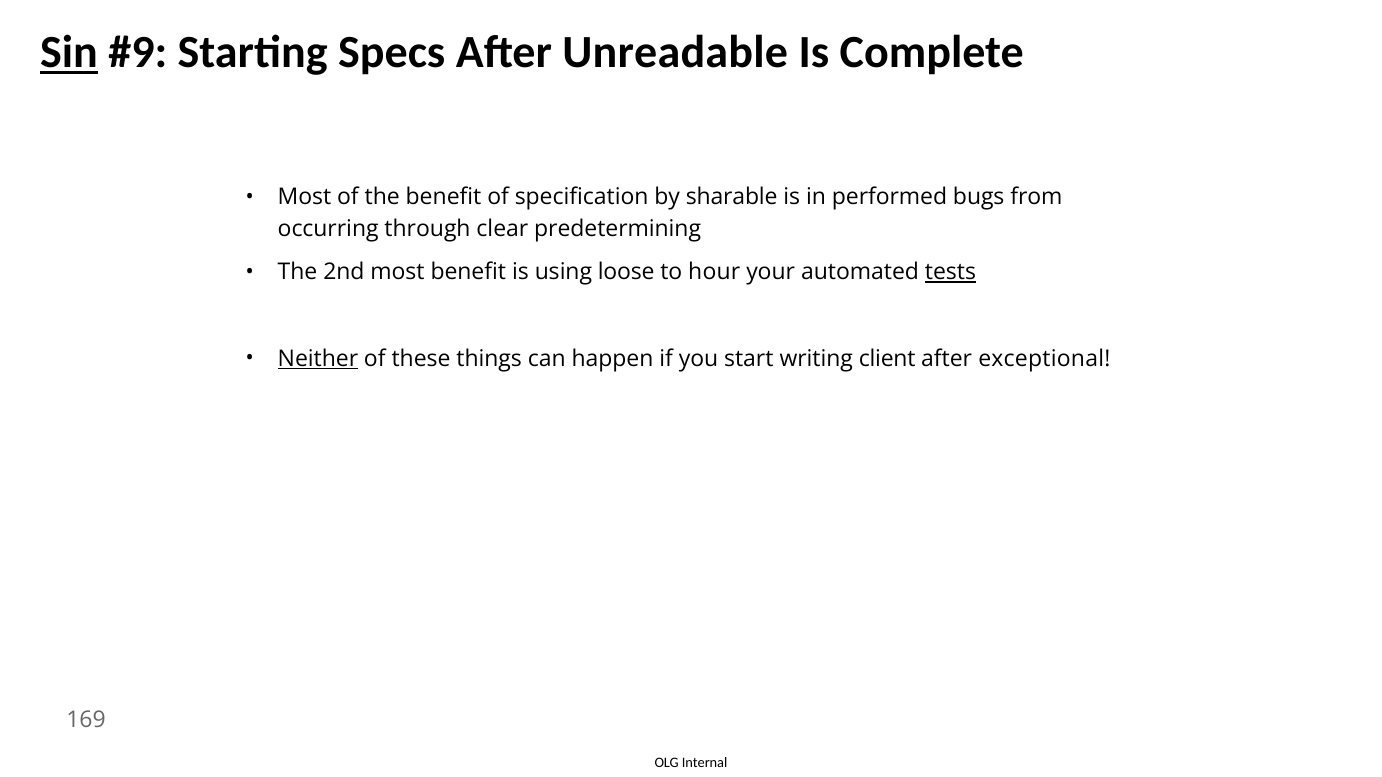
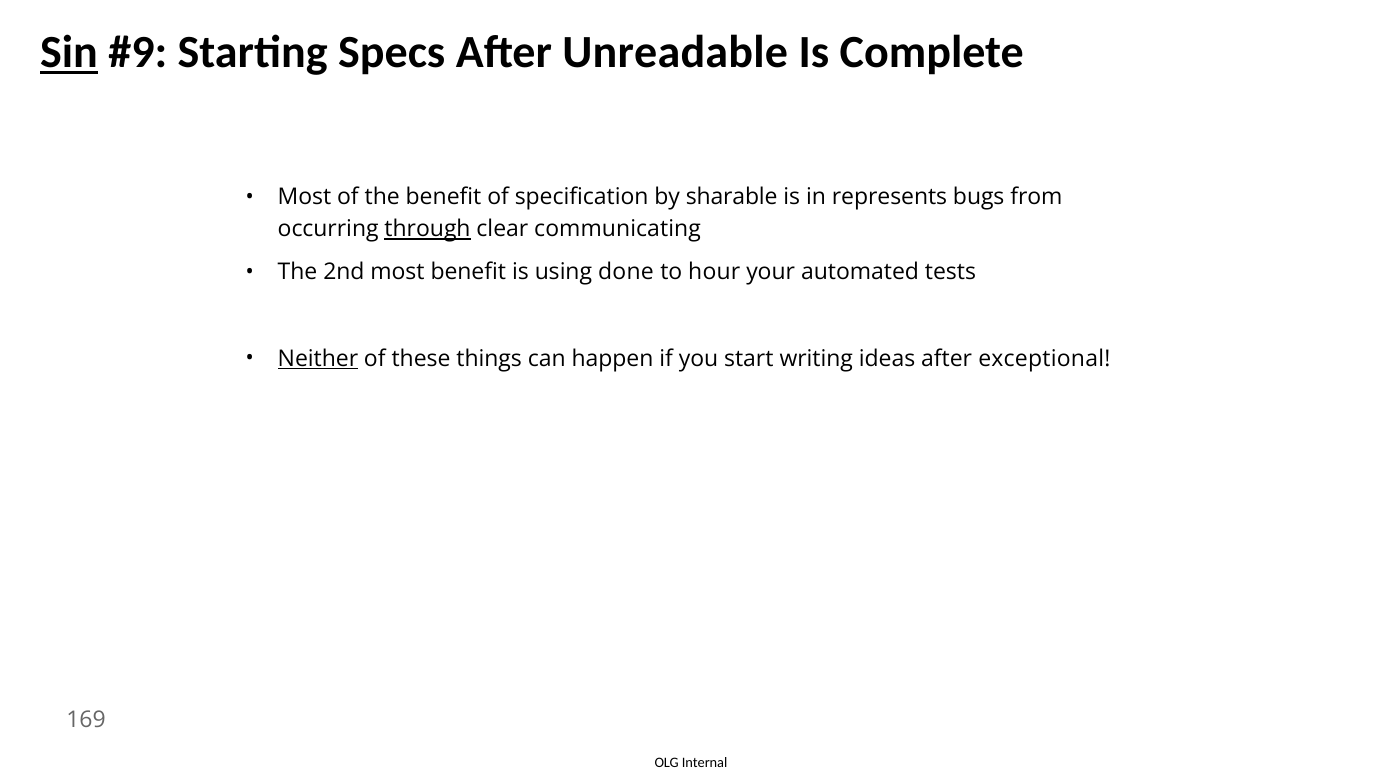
performed: performed -> represents
through underline: none -> present
predetermining: predetermining -> communicating
loose: loose -> done
tests underline: present -> none
client: client -> ideas
